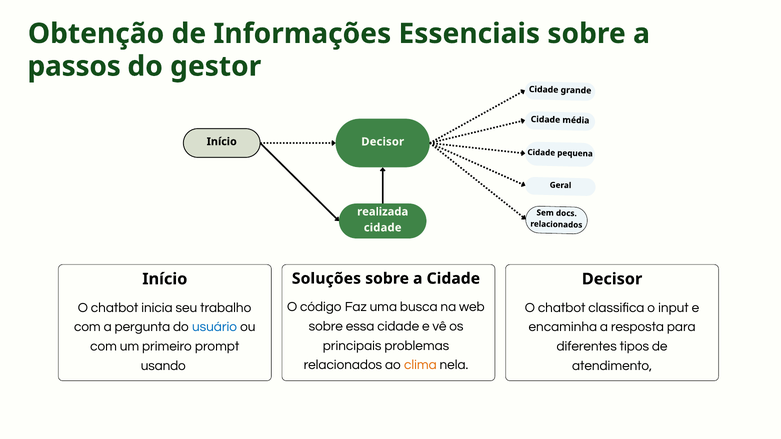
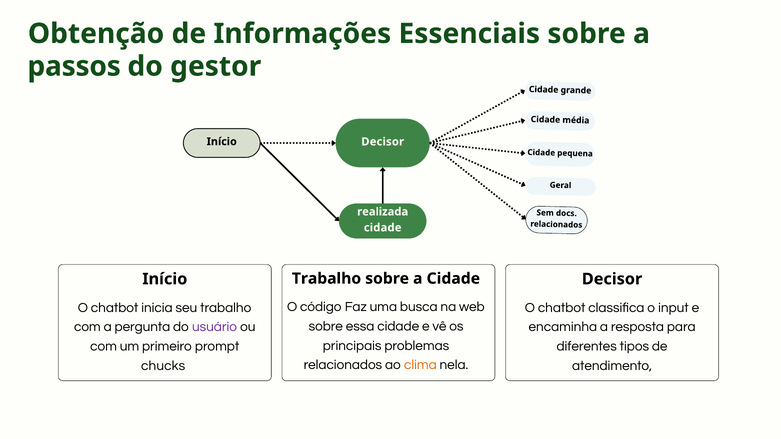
Soluções at (326, 279): Soluções -> Trabalho
usuário colour: blue -> purple
usando: usando -> chucks
